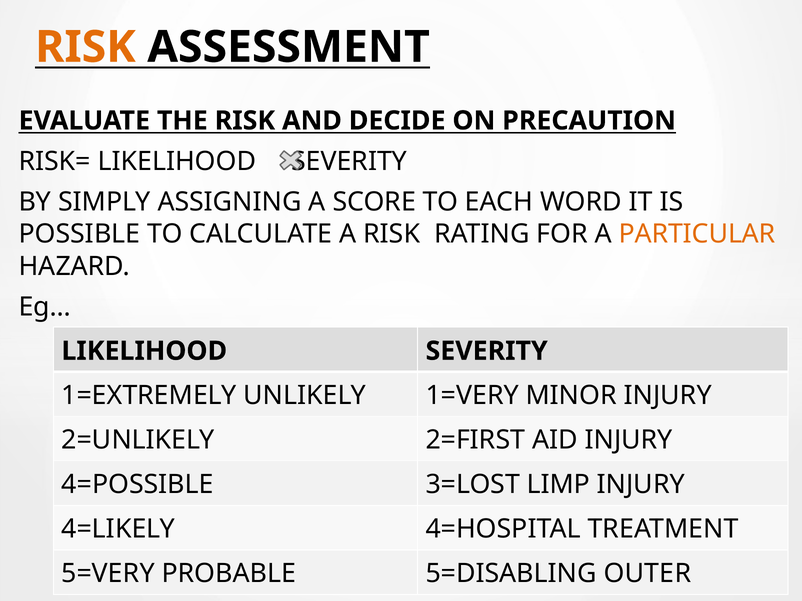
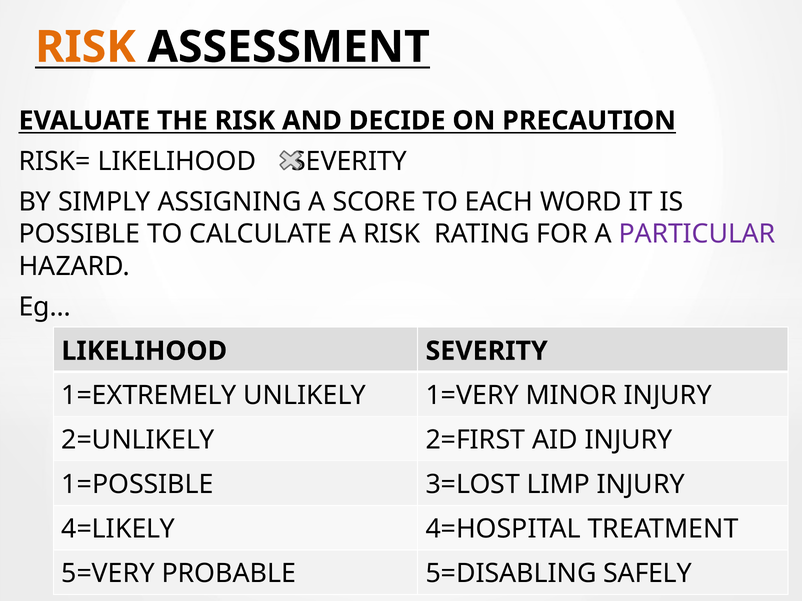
PARTICULAR colour: orange -> purple
4=POSSIBLE: 4=POSSIBLE -> 1=POSSIBLE
OUTER: OUTER -> SAFELY
